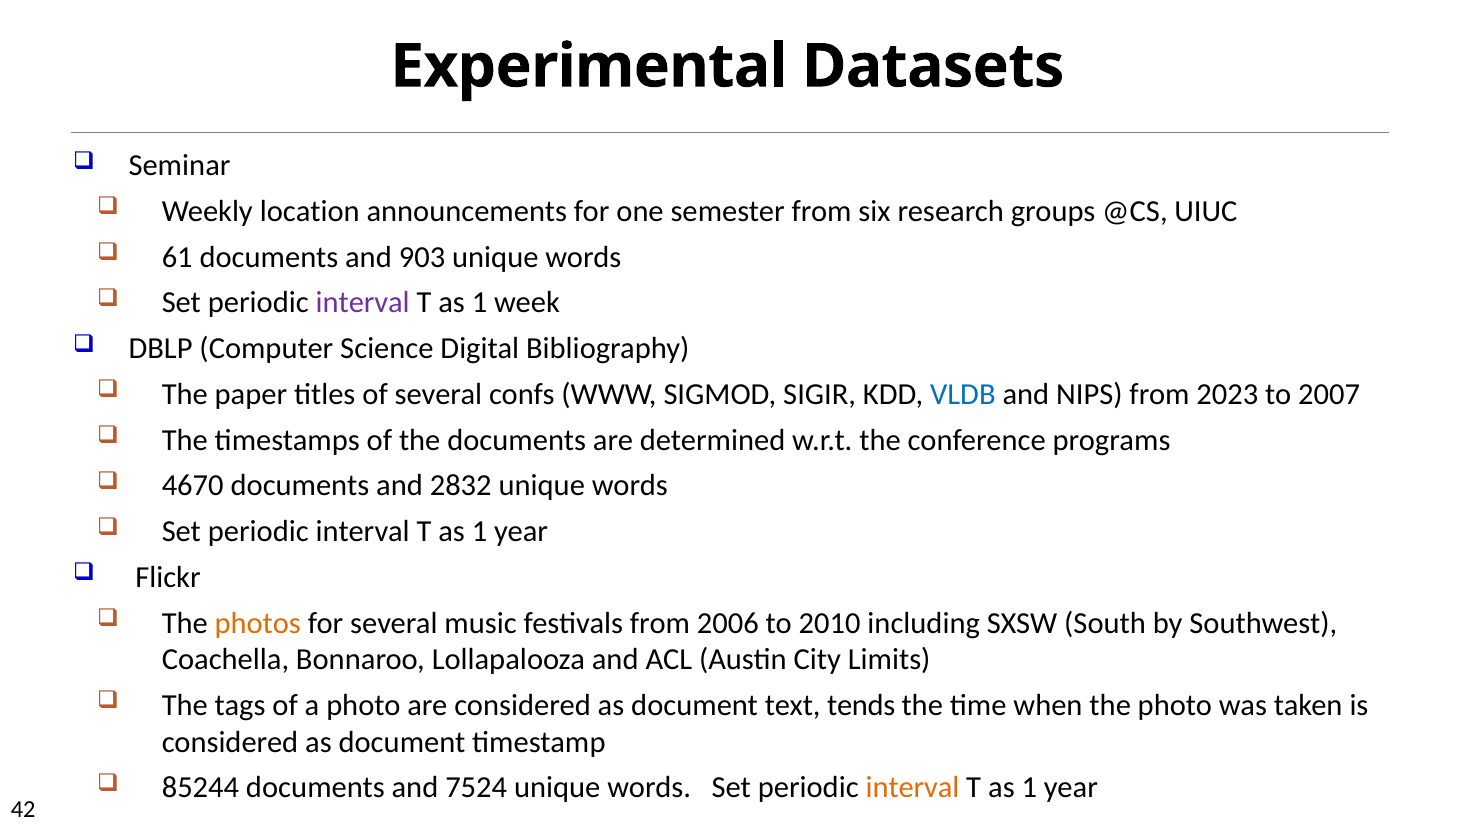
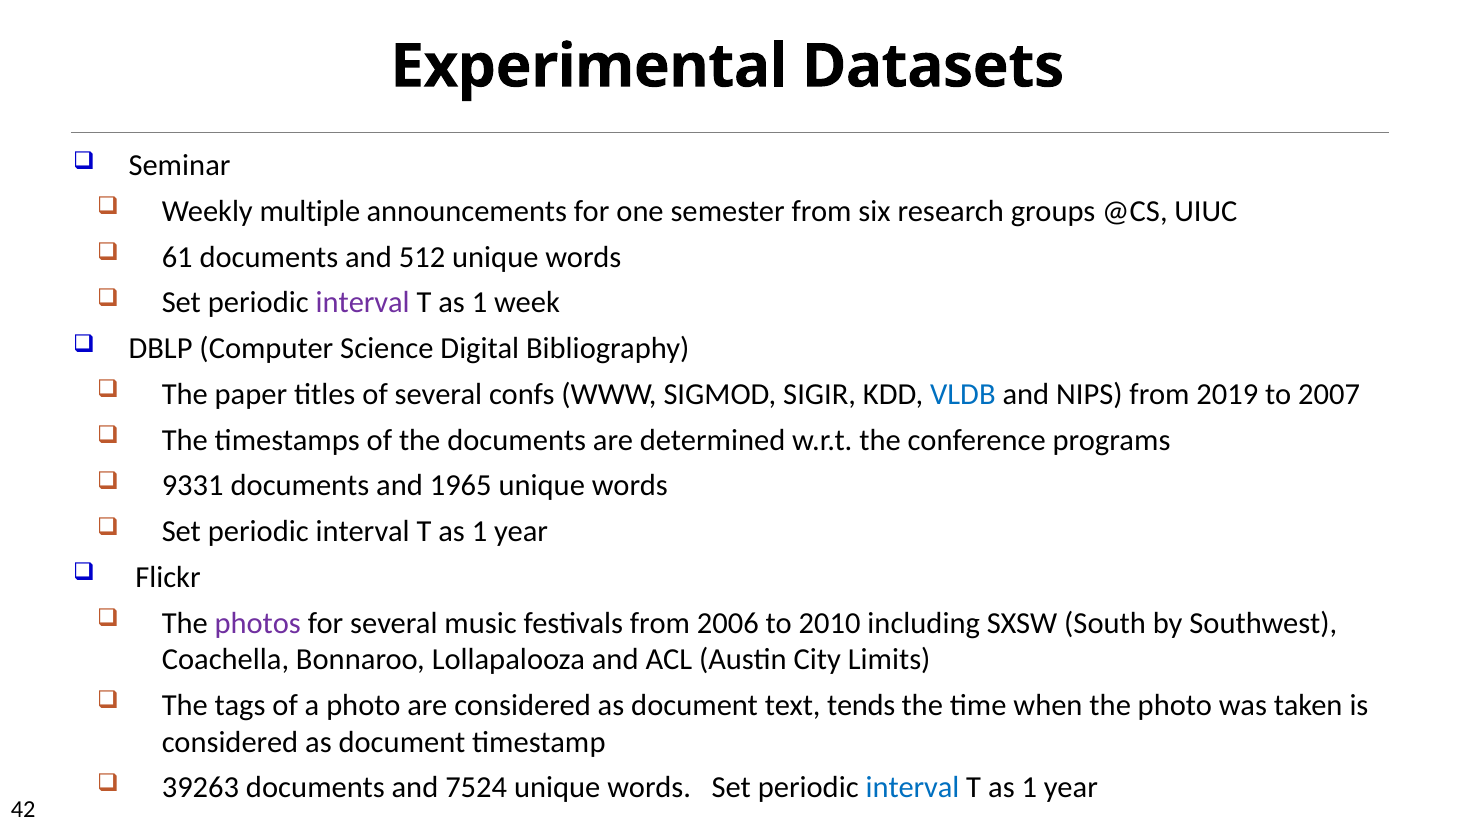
location: location -> multiple
903: 903 -> 512
2023: 2023 -> 2019
4670: 4670 -> 9331
2832: 2832 -> 1965
photos colour: orange -> purple
85244: 85244 -> 39263
interval at (913, 788) colour: orange -> blue
